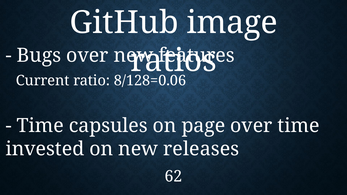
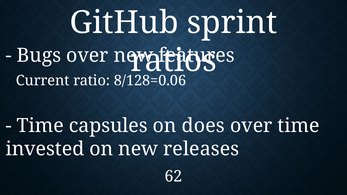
image: image -> sprint
page: page -> does
